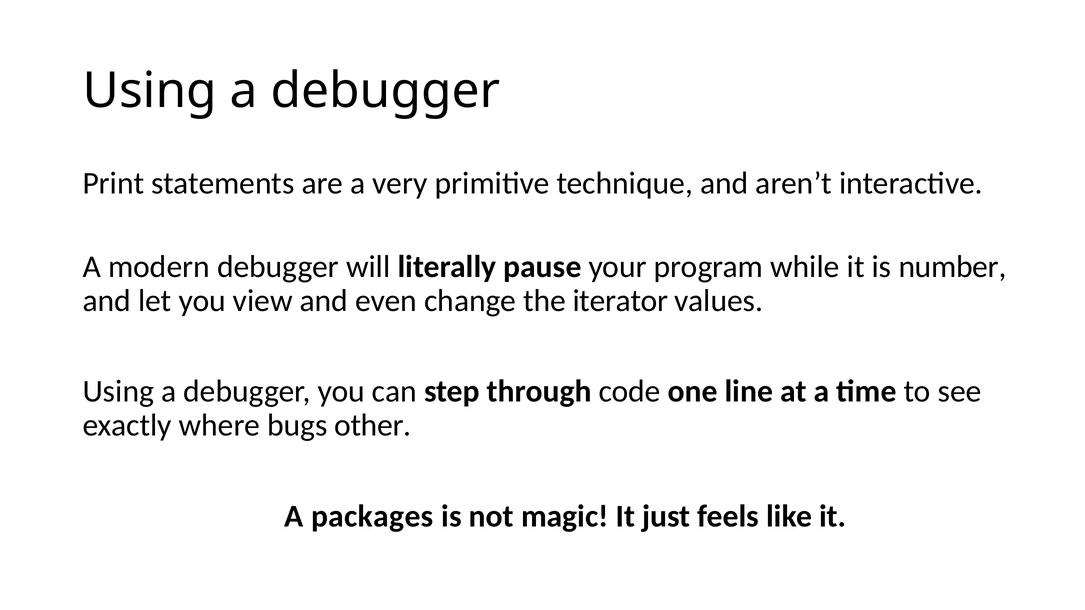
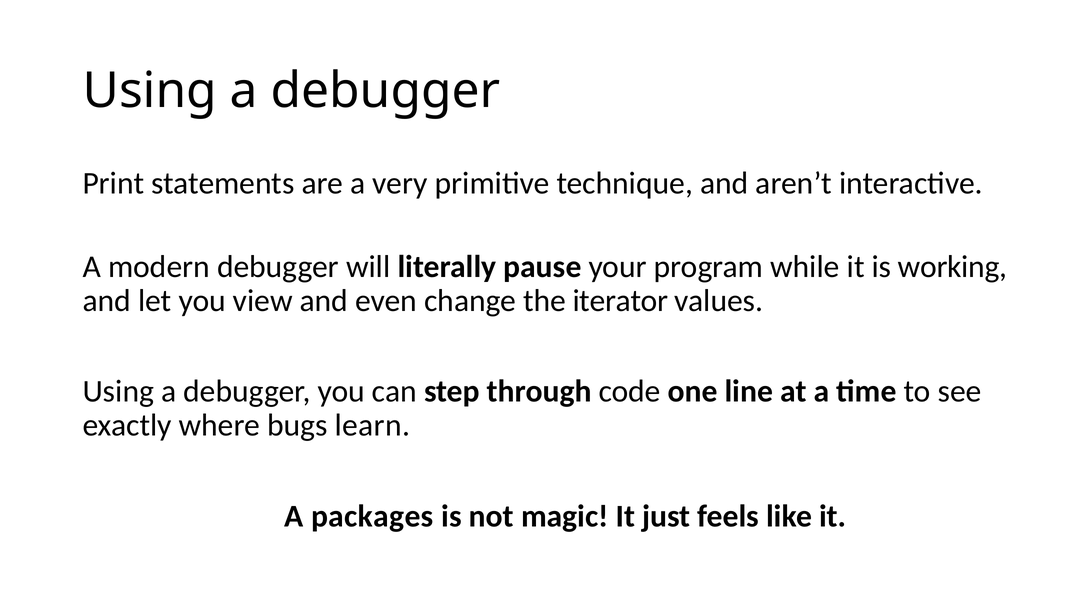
number: number -> working
other: other -> learn
